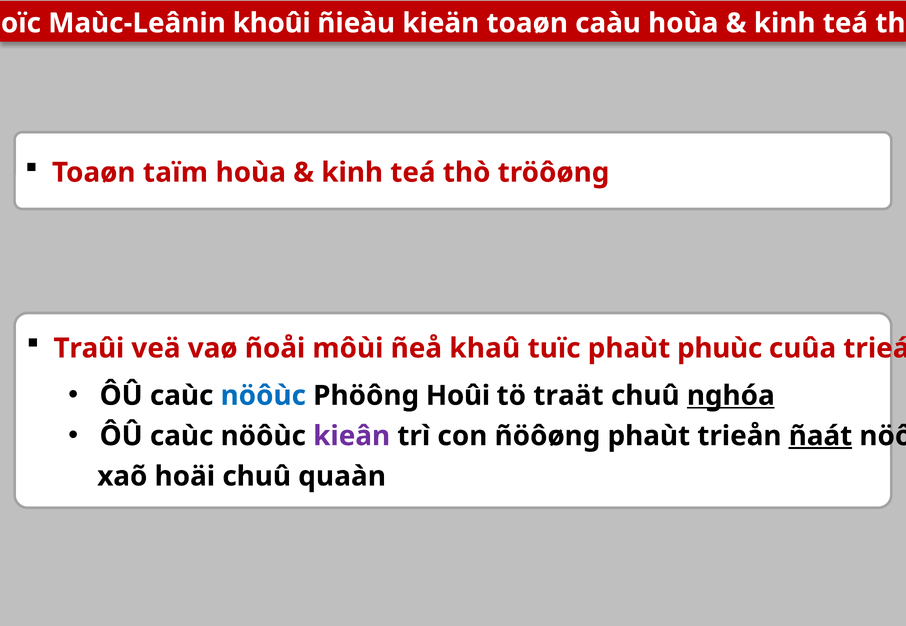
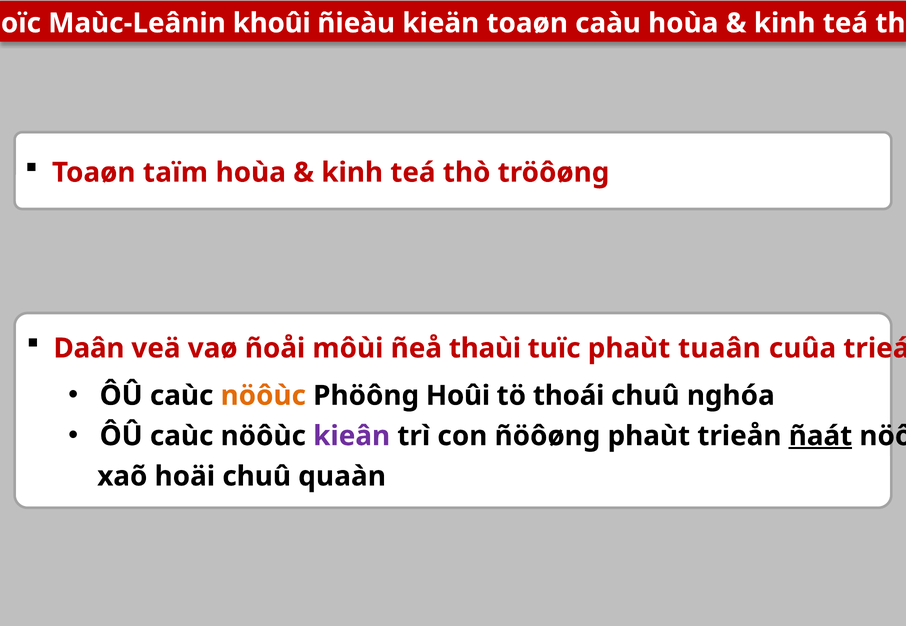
Traûi: Traûi -> Daân
khaû: khaû -> thaùi
phuùc: phuùc -> tuaân
nöôùc at (263, 396) colour: blue -> orange
traät: traät -> thoái
nghóa underline: present -> none
